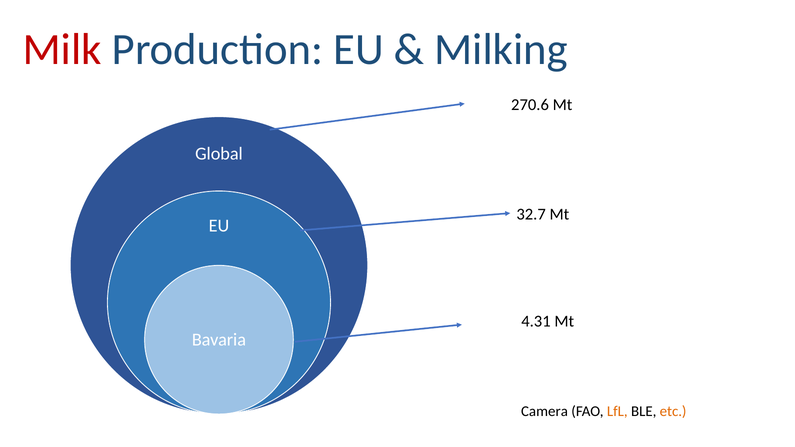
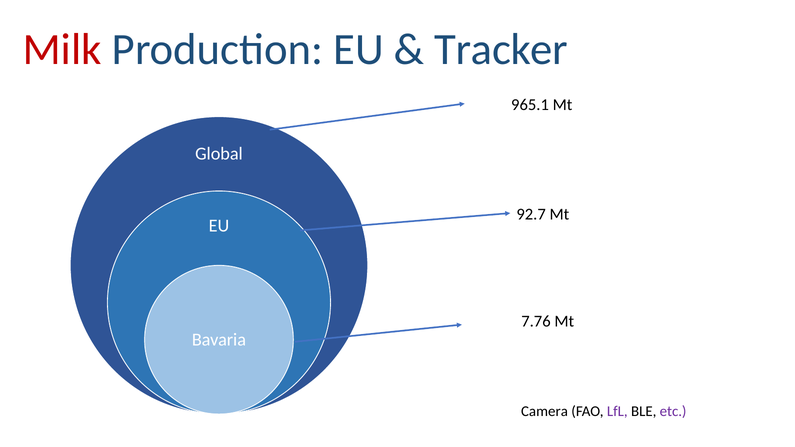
Milking: Milking -> Tracker
270.6: 270.6 -> 965.1
32.7: 32.7 -> 92.7
4.31: 4.31 -> 7.76
LfL colour: orange -> purple
etc colour: orange -> purple
